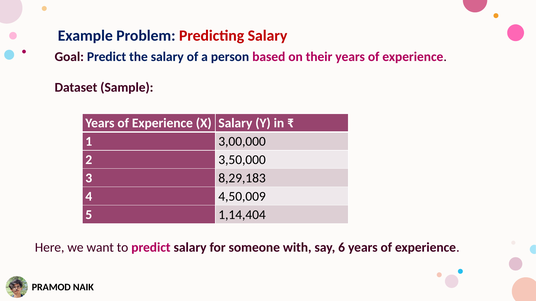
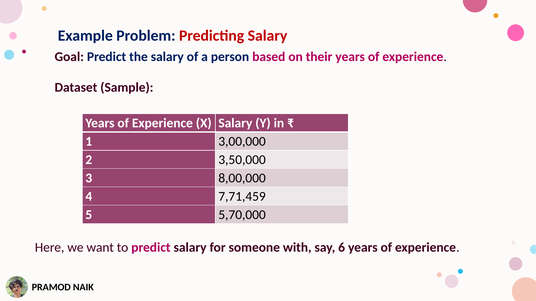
8,29,183: 8,29,183 -> 8,00,000
4,50,009: 4,50,009 -> 7,71,459
1,14,404: 1,14,404 -> 5,70,000
